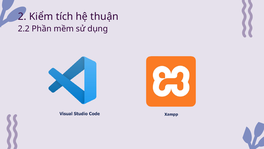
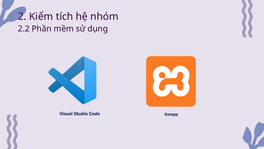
thuận: thuận -> nhóm
